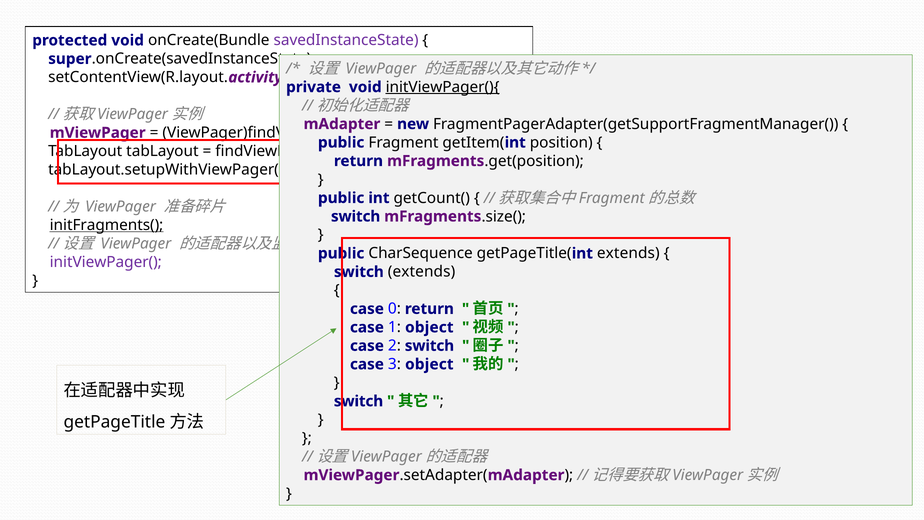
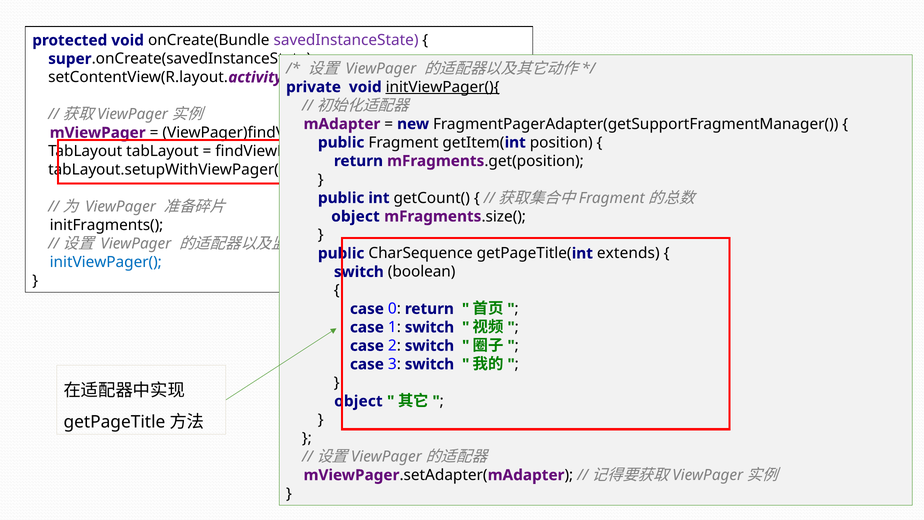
switch at (356, 216): switch -> object
initFragments( underline: present -> none
initViewPager( colour: purple -> blue
switch extends: extends -> boolean
1 object: object -> switch
3 object: object -> switch
switch at (359, 401): switch -> object
